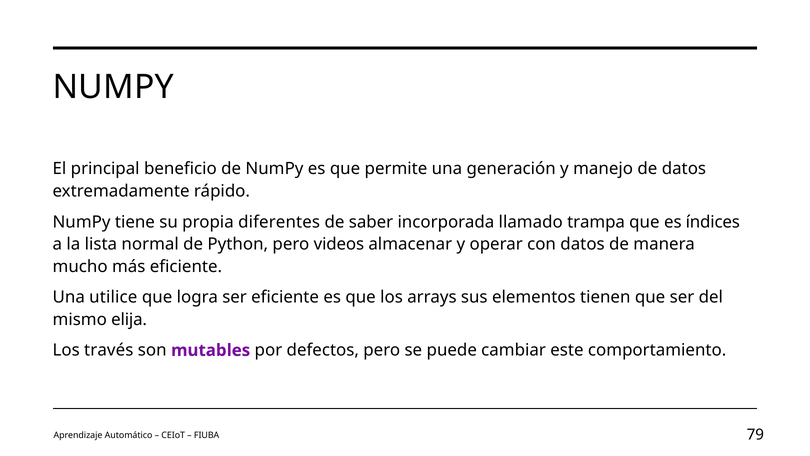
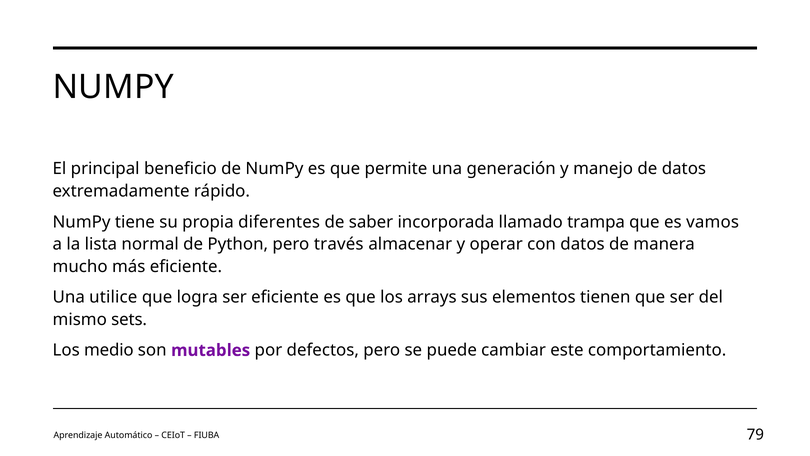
índices: índices -> vamos
videos: videos -> través
elija: elija -> sets
través: través -> medio
